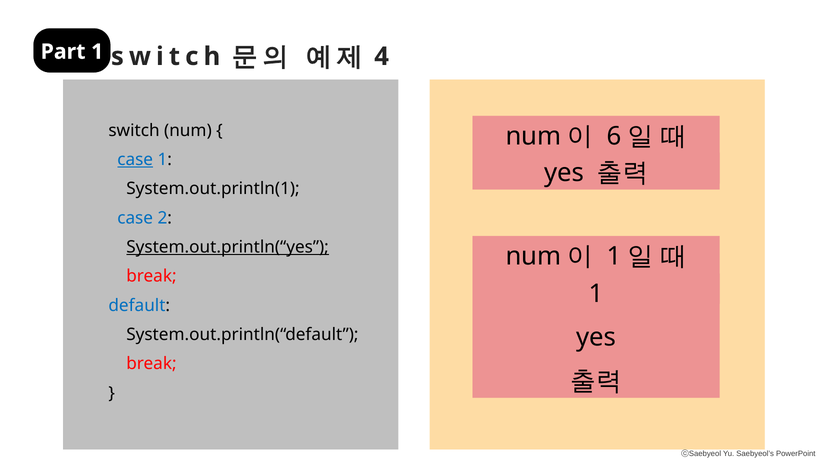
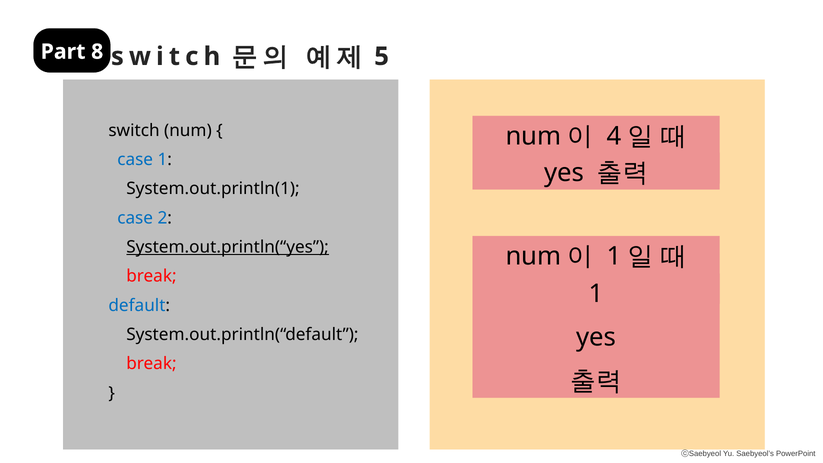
Part 1: 1 -> 8
4: 4 -> 5
6: 6 -> 4
case at (135, 160) underline: present -> none
